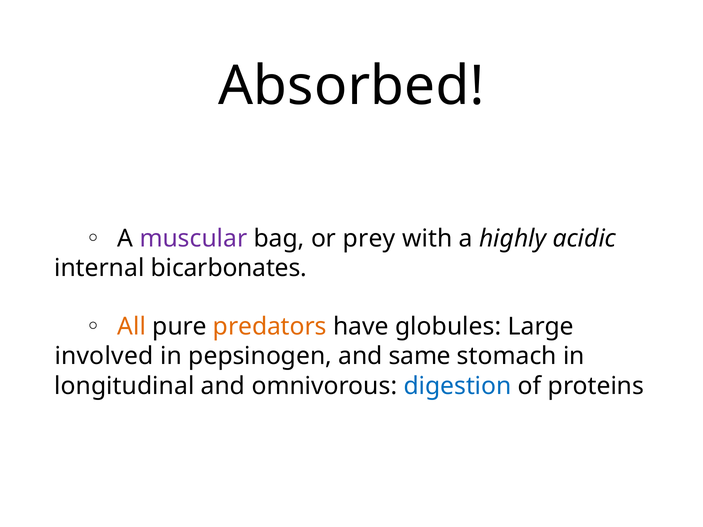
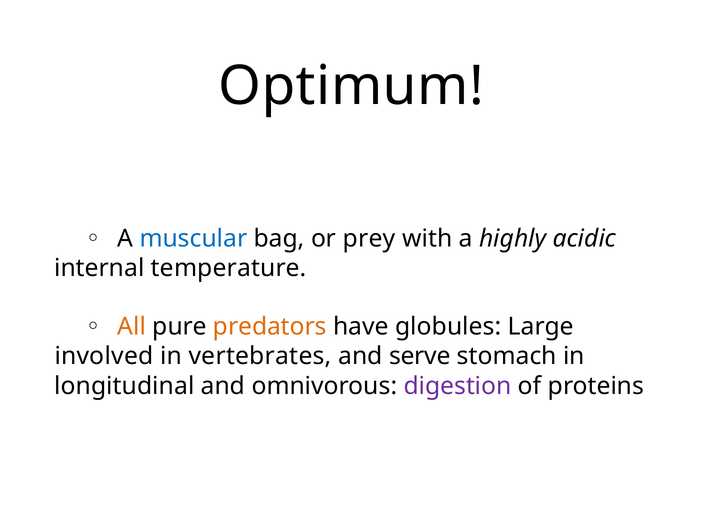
Absorbed: Absorbed -> Optimum
muscular colour: purple -> blue
bicarbonates: bicarbonates -> temperature
pepsinogen: pepsinogen -> vertebrates
same: same -> serve
digestion colour: blue -> purple
